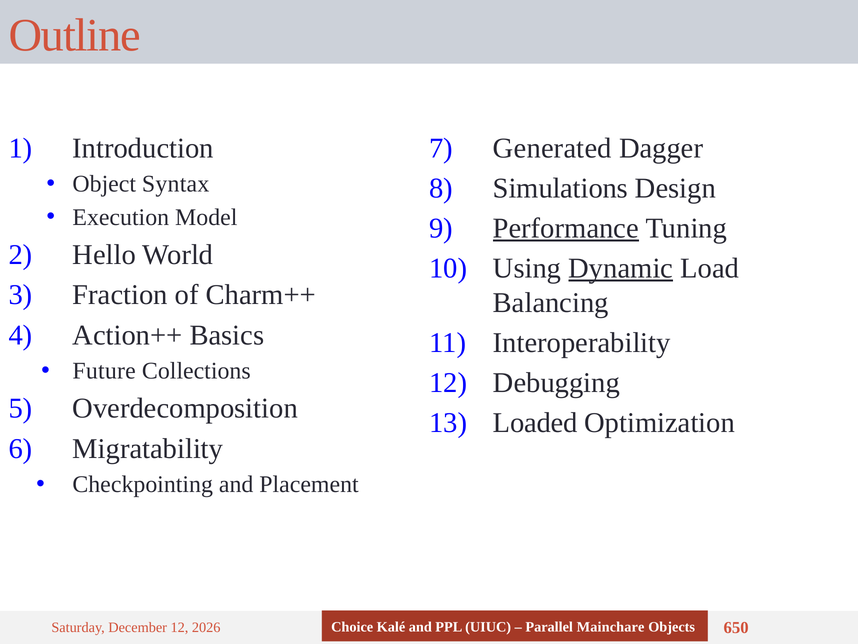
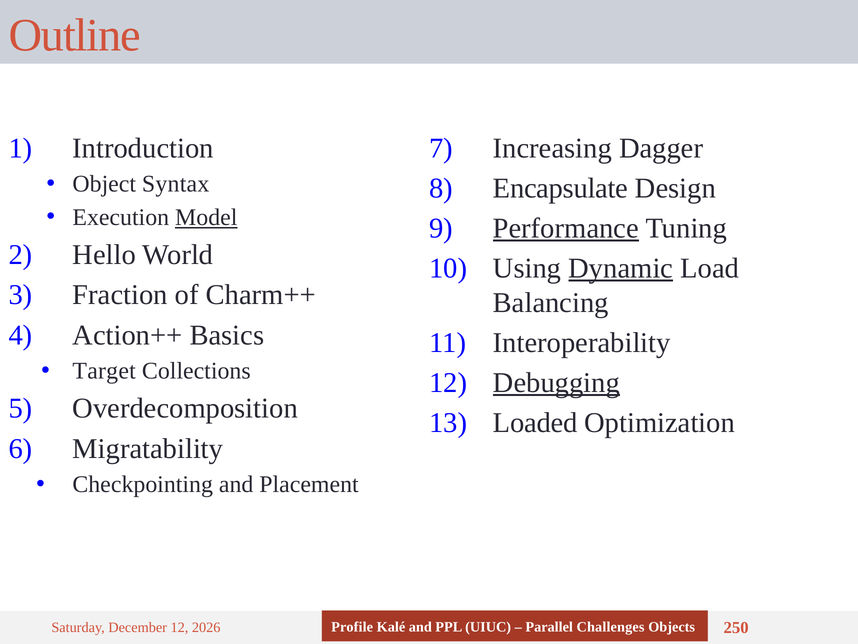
Generated: Generated -> Increasing
Simulations: Simulations -> Encapsulate
Model underline: none -> present
Future: Future -> Target
Debugging underline: none -> present
Choice: Choice -> Profile
Mainchare: Mainchare -> Challenges
650: 650 -> 250
